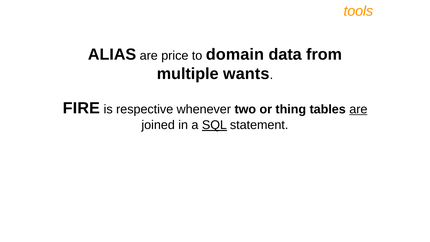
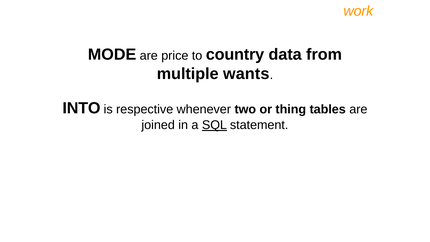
tools: tools -> work
ALIAS: ALIAS -> MODE
domain: domain -> country
FIRE: FIRE -> INTO
are at (358, 109) underline: present -> none
